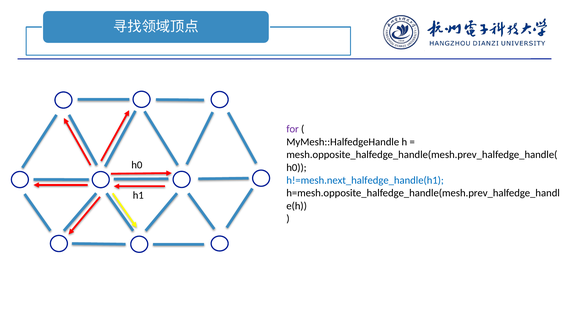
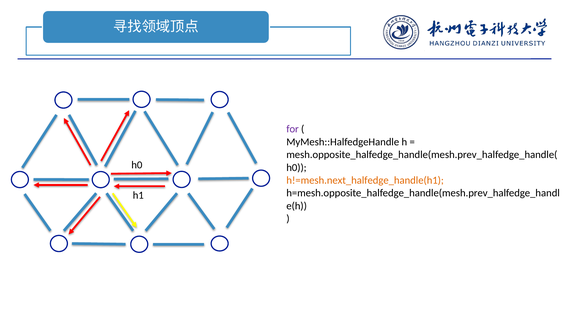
h!=mesh.next_halfedge_handle(h1 colour: blue -> orange
